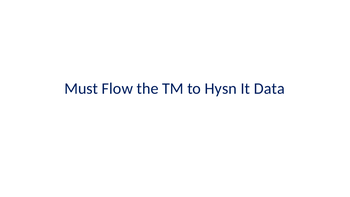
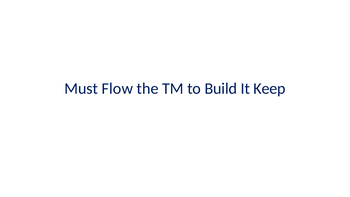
Hysn: Hysn -> Build
Data: Data -> Keep
